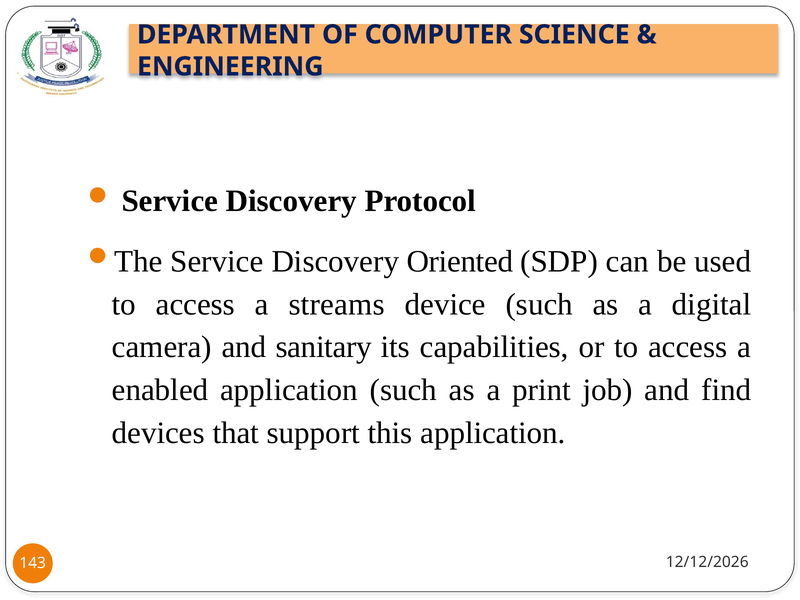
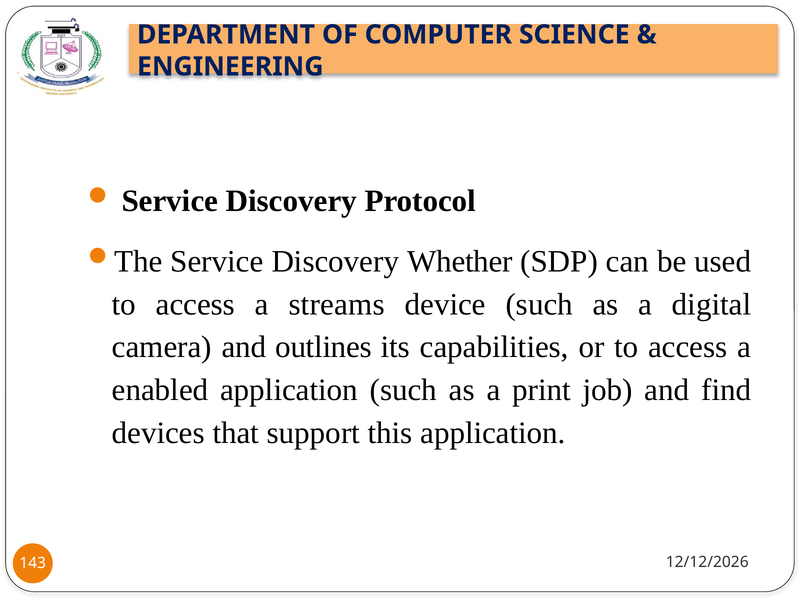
Oriented: Oriented -> Whether
sanitary: sanitary -> outlines
